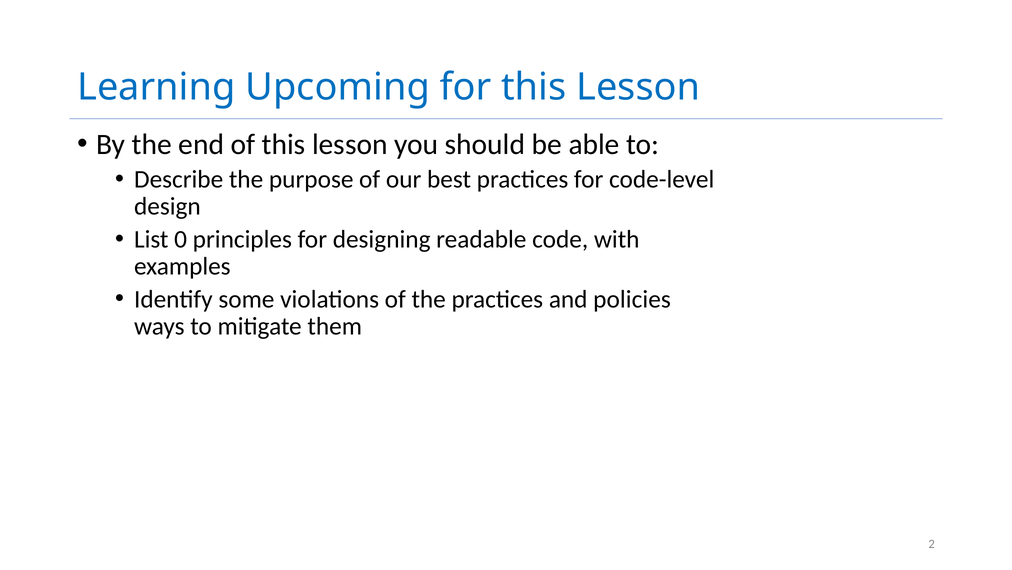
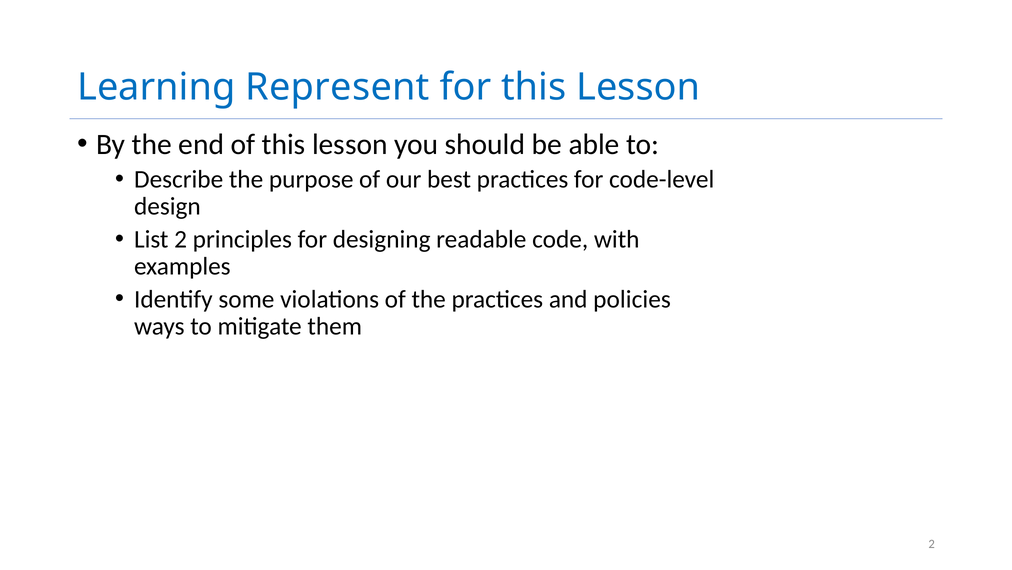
Upcoming: Upcoming -> Represent
List 0: 0 -> 2
